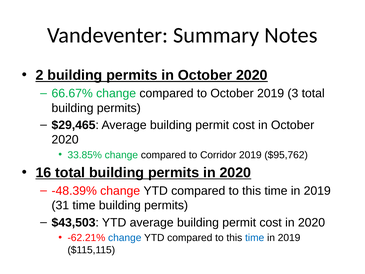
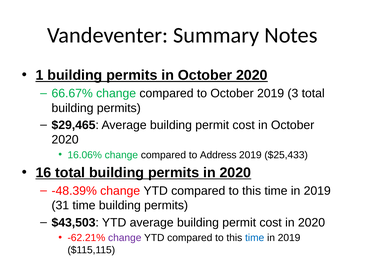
2: 2 -> 1
33.85%: 33.85% -> 16.06%
Corridor: Corridor -> Address
$95,762: $95,762 -> $25,433
change at (125, 238) colour: blue -> purple
